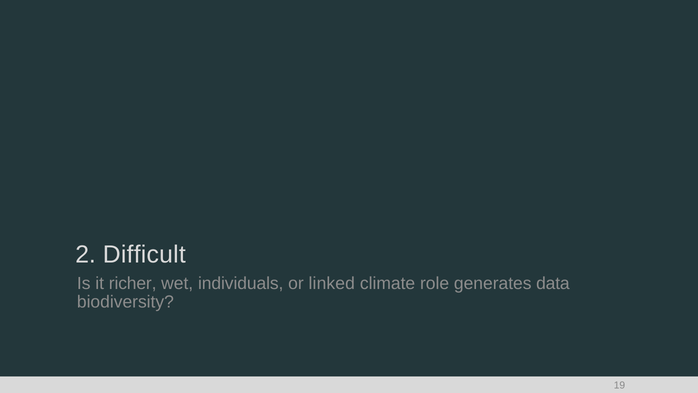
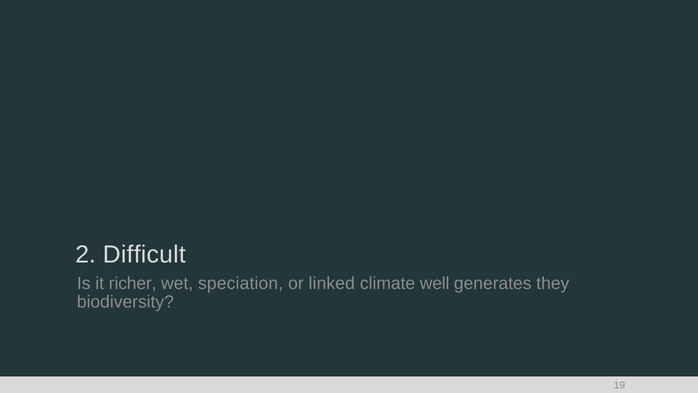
individuals: individuals -> speciation
role: role -> well
data: data -> they
